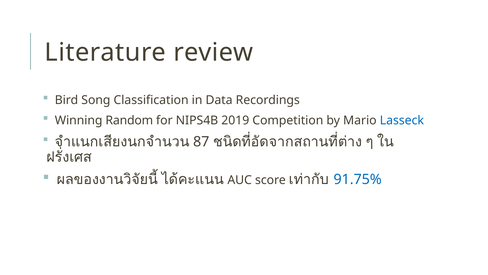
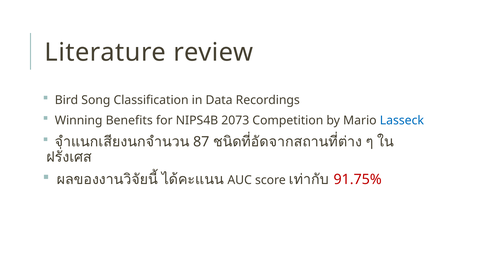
Random: Random -> Benefits
2019: 2019 -> 2073
91.75% colour: blue -> red
